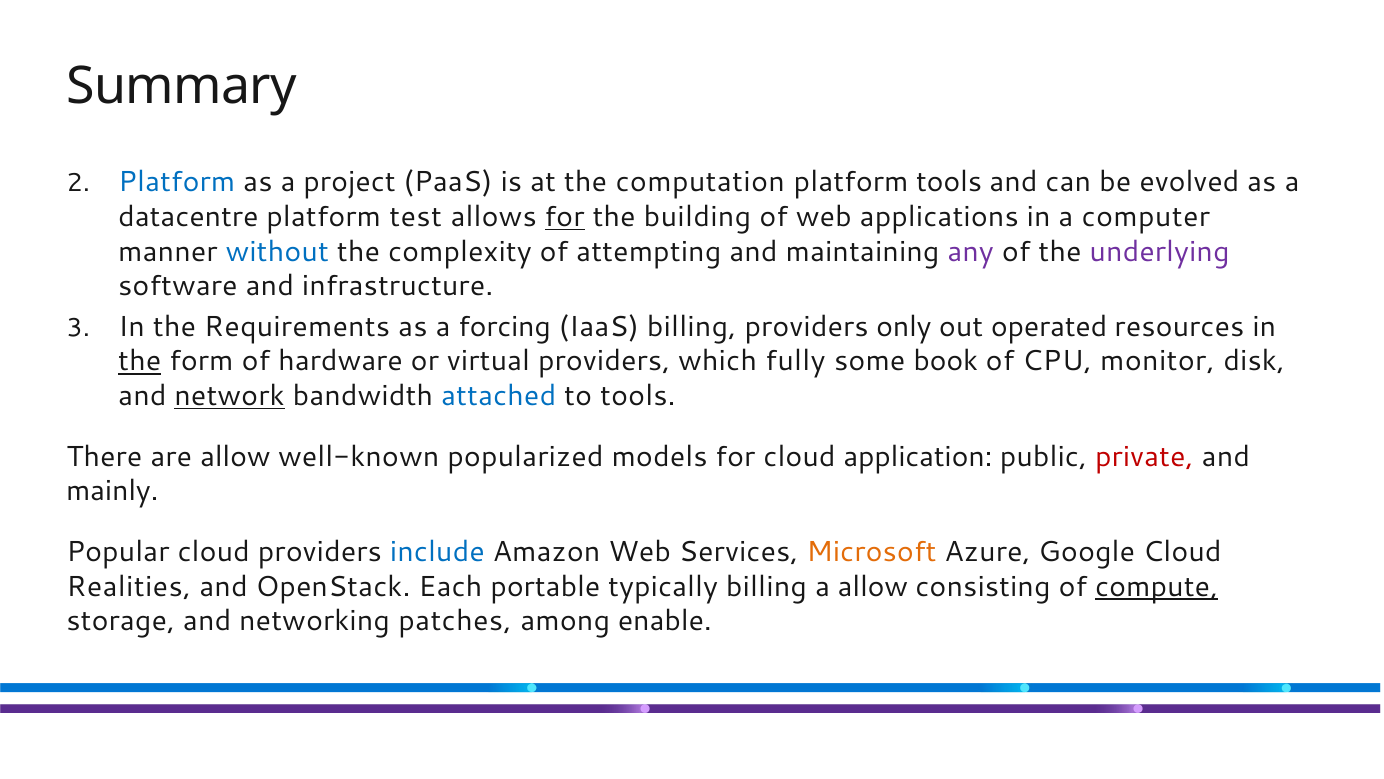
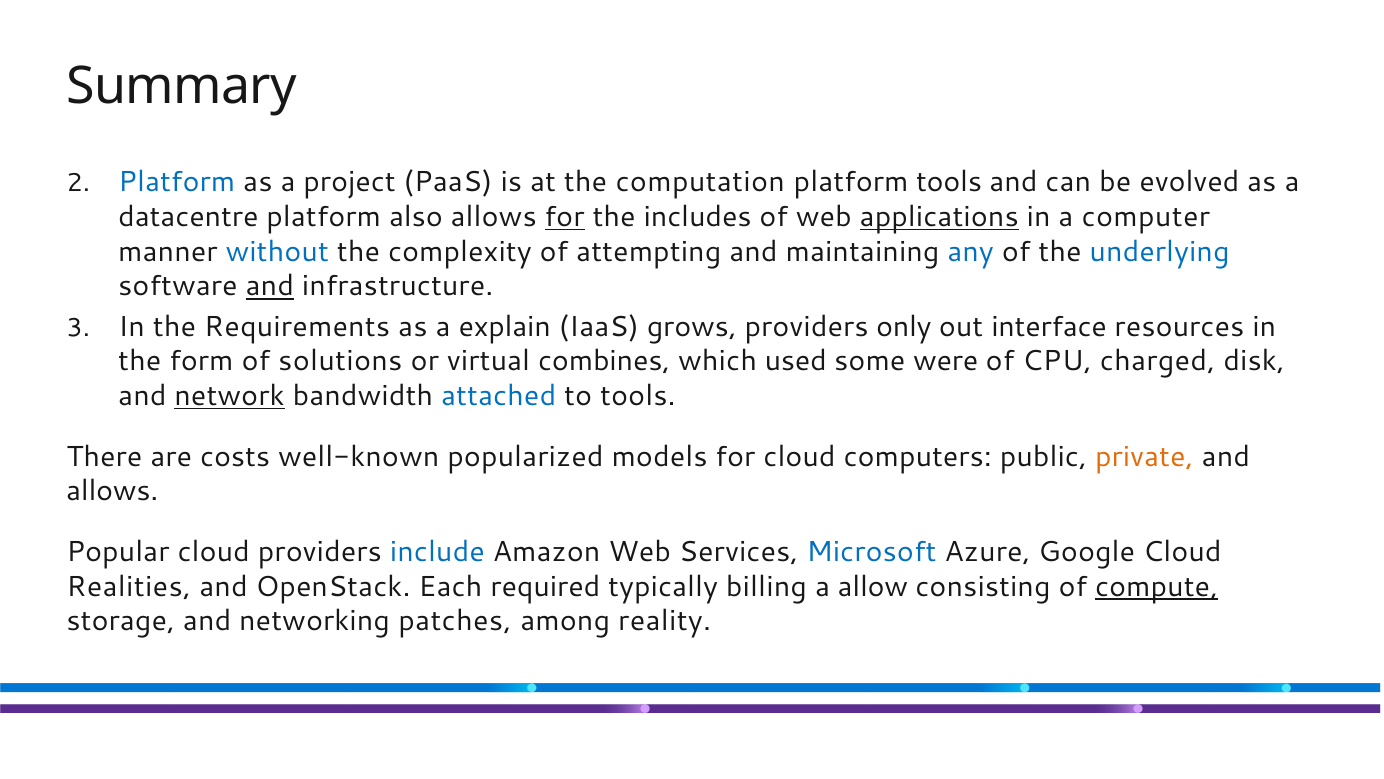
test: test -> also
building: building -> includes
applications underline: none -> present
any colour: purple -> blue
underlying colour: purple -> blue
and at (270, 286) underline: none -> present
forcing: forcing -> explain
IaaS billing: billing -> grows
operated: operated -> interface
the at (140, 361) underline: present -> none
hardware: hardware -> solutions
virtual providers: providers -> combines
fully: fully -> used
book: book -> were
monitor: monitor -> charged
are allow: allow -> costs
application: application -> computers
private colour: red -> orange
mainly at (112, 491): mainly -> allows
Microsoft colour: orange -> blue
portable: portable -> required
enable: enable -> reality
